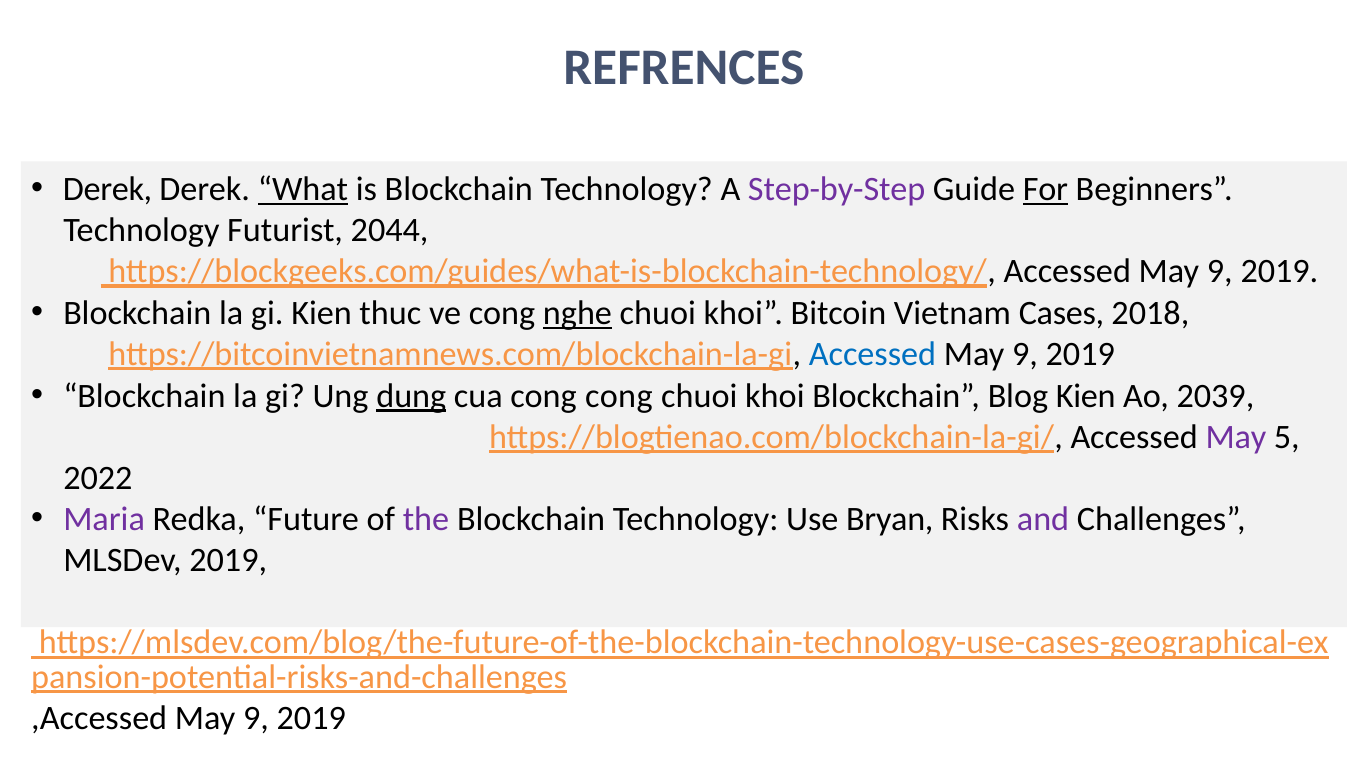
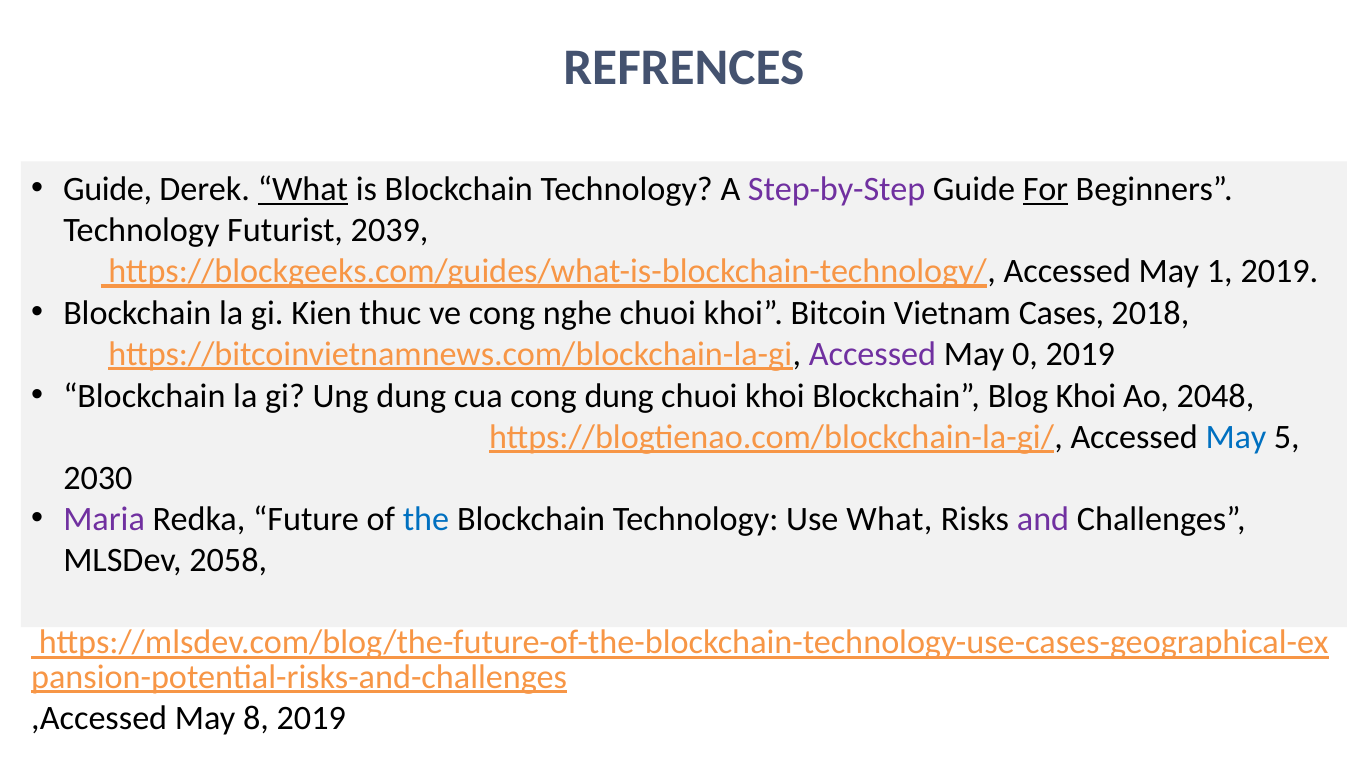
Derek at (108, 190): Derek -> Guide
2044: 2044 -> 2039
https://blockgeeks.com/guides/what-is-blockchain-technology/ Accessed May 9: 9 -> 1
nghe underline: present -> none
Accessed at (873, 354) colour: blue -> purple
9 at (1025, 354): 9 -> 0
dung at (411, 396) underline: present -> none
cong cong: cong -> dung
Blog Kien: Kien -> Khoi
2039: 2039 -> 2048
May at (1236, 437) colour: purple -> blue
2022: 2022 -> 2030
the colour: purple -> blue
Use Bryan: Bryan -> What
MLSDev 2019: 2019 -> 2058
9 at (256, 719): 9 -> 8
